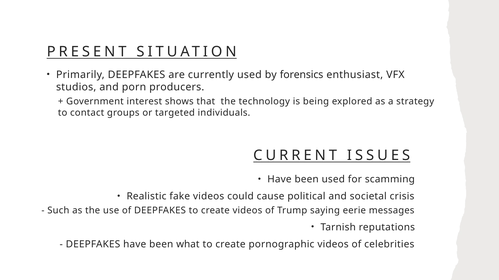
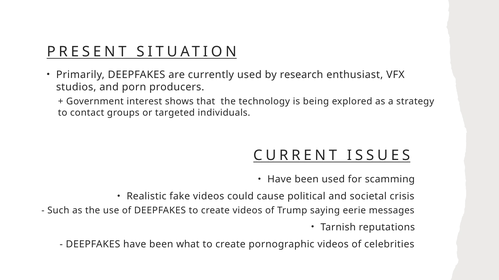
forensics: forensics -> research
